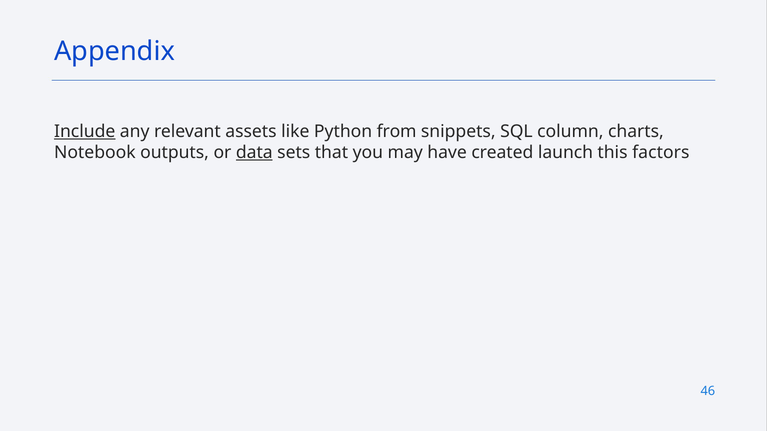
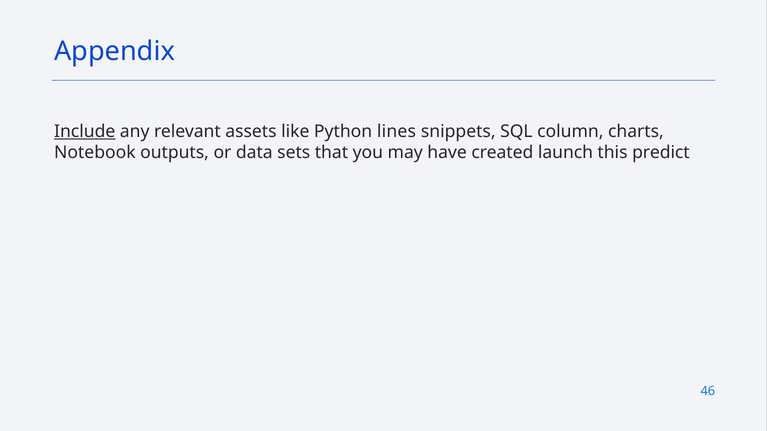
from: from -> lines
data underline: present -> none
factors: factors -> predict
